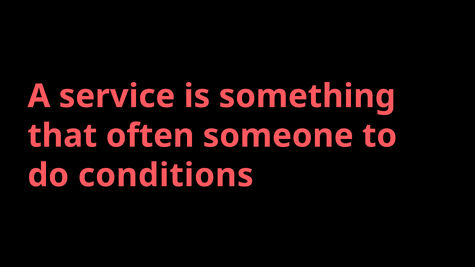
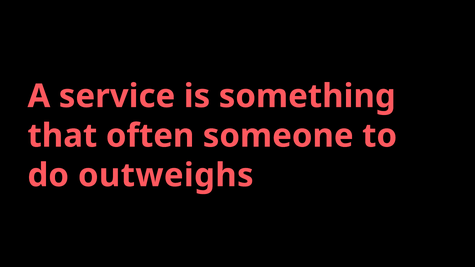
conditions: conditions -> outweighs
